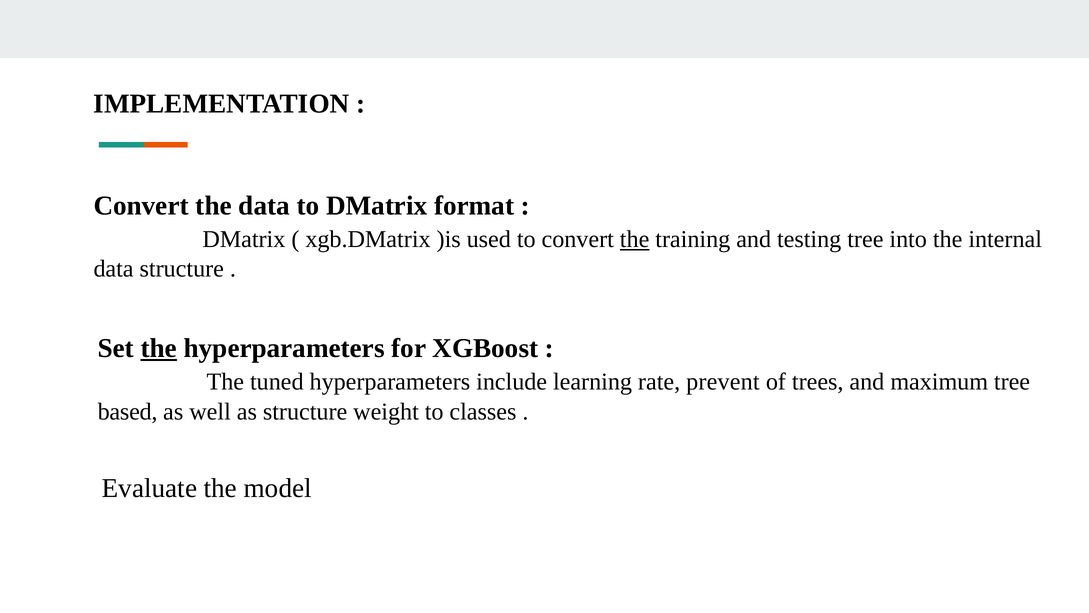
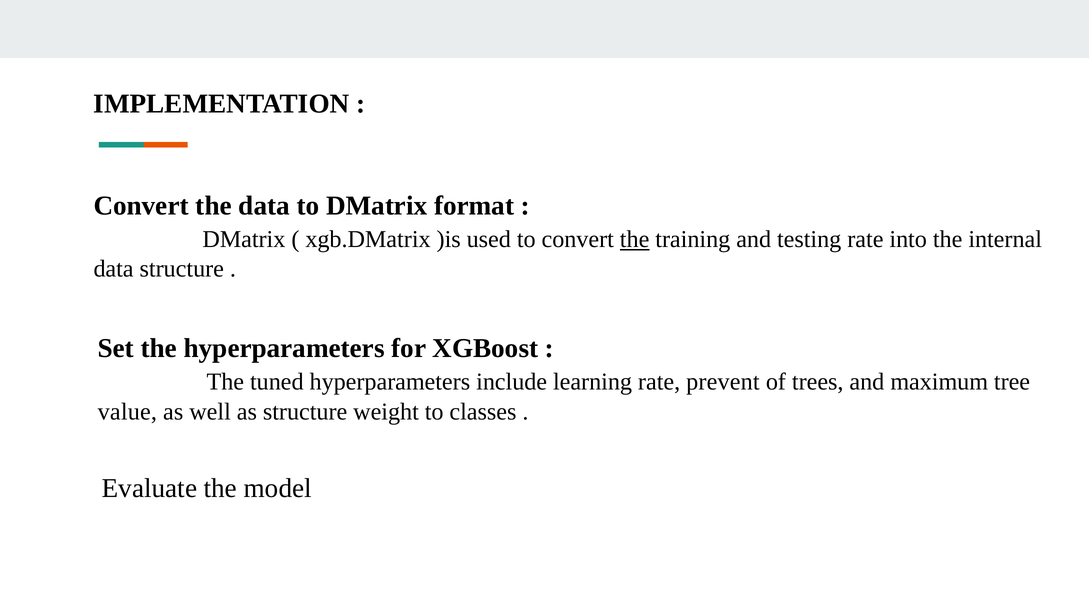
testing tree: tree -> rate
the at (159, 348) underline: present -> none
based: based -> value
